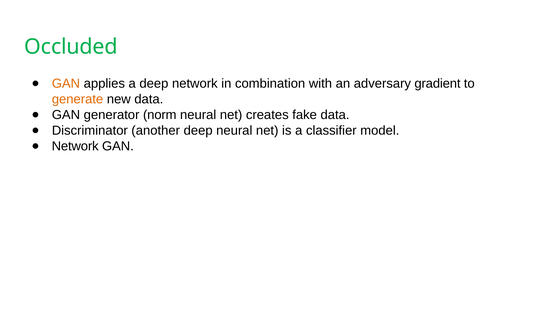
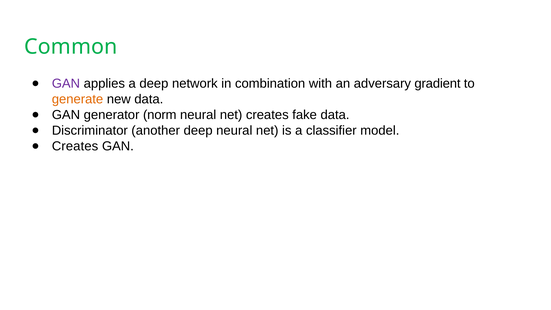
Occluded: Occluded -> Common
GAN at (66, 84) colour: orange -> purple
Network at (75, 146): Network -> Creates
